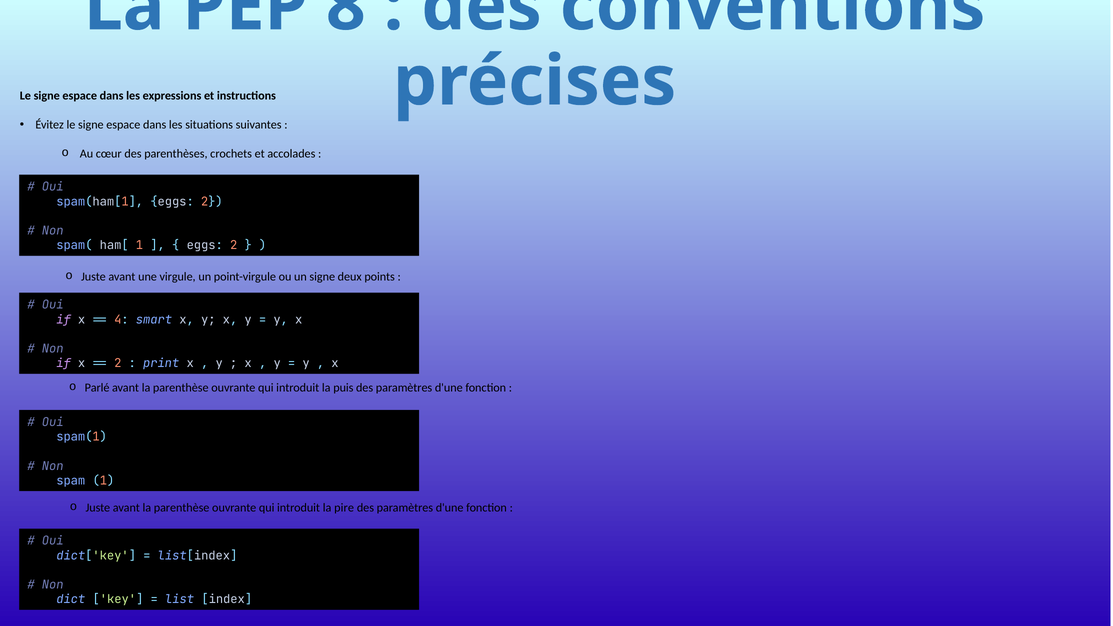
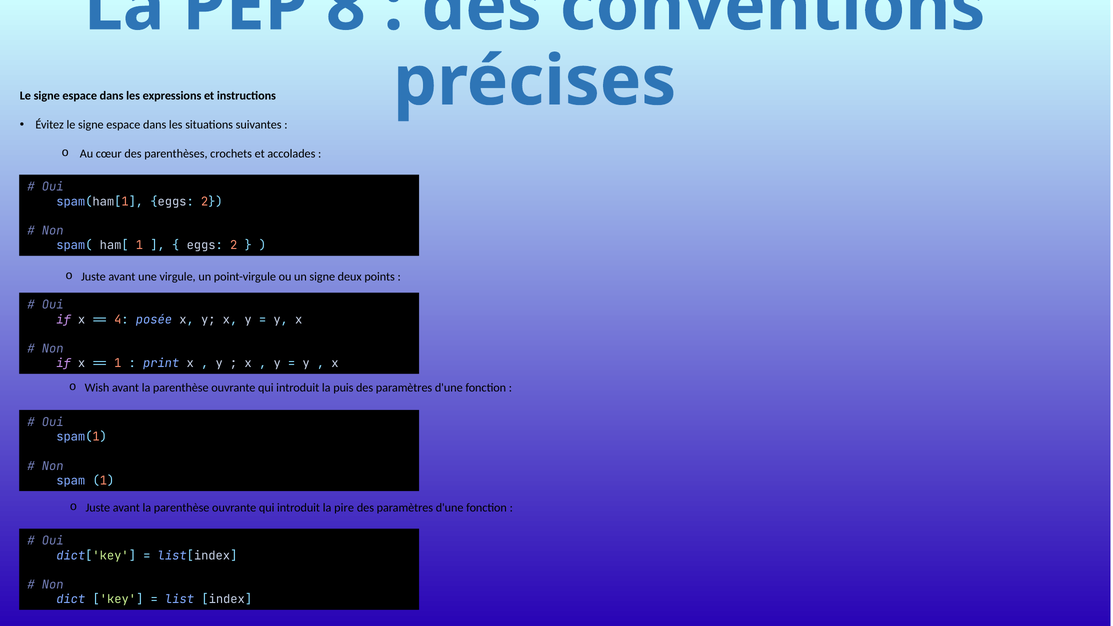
smart: smart -> posée
2 at (118, 363): 2 -> 1
Parlé: Parlé -> Wish
